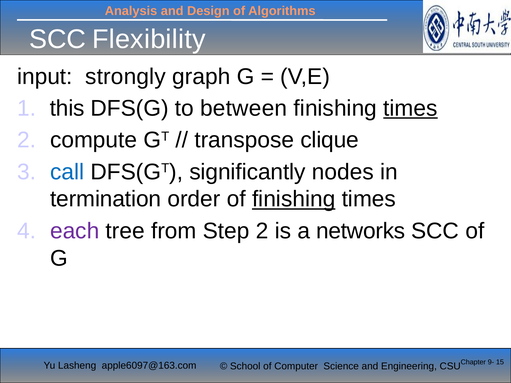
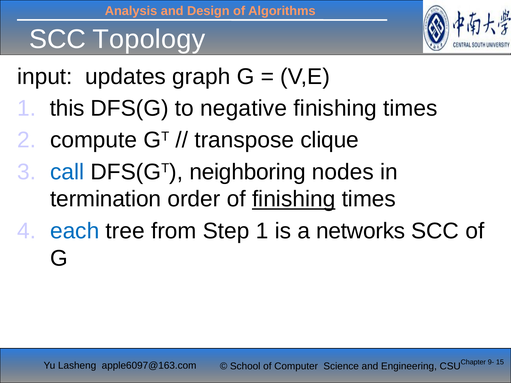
Flexibility: Flexibility -> Topology
strongly: strongly -> updates
between: between -> negative
times at (410, 108) underline: present -> none
significantly: significantly -> neighboring
each colour: purple -> blue
Step 2: 2 -> 1
